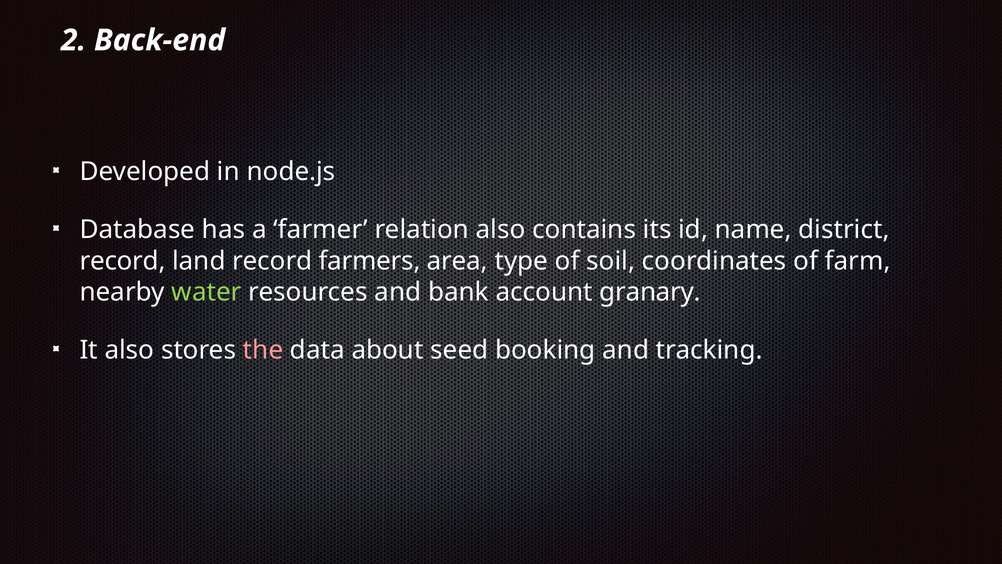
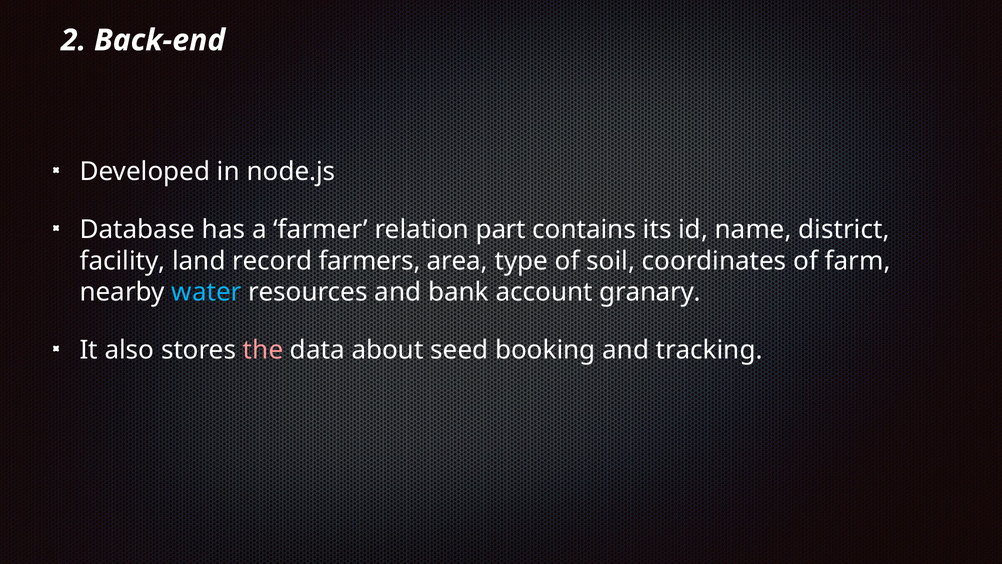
relation also: also -> part
record at (123, 261): record -> facility
water colour: light green -> light blue
